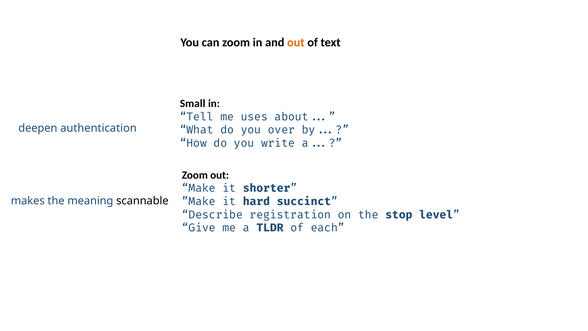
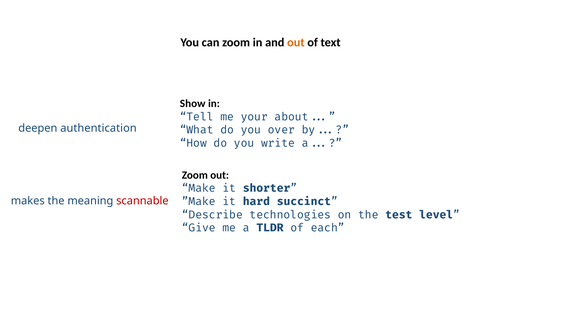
Small: Small -> Show
uses: uses -> your
scannable colour: black -> red
registration: registration -> technologies
stop: stop -> test
